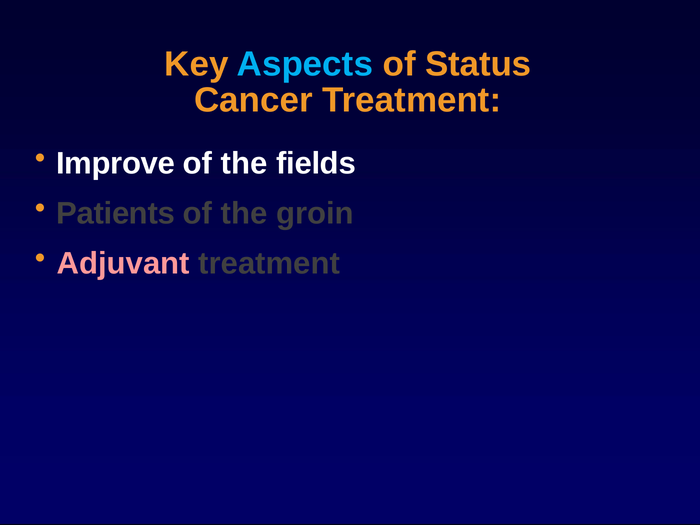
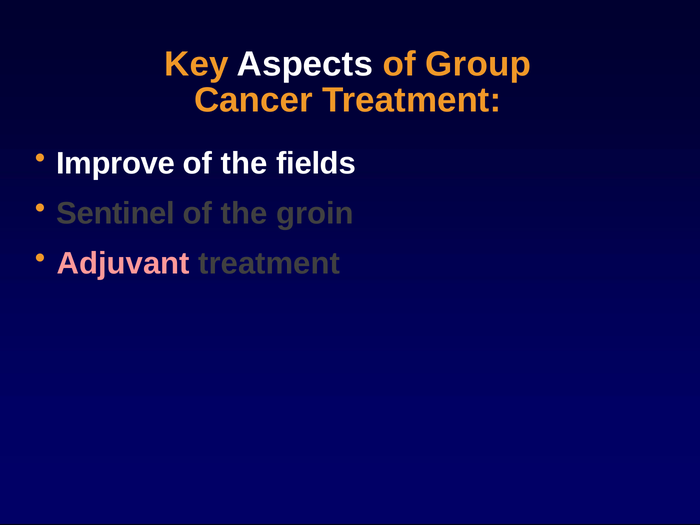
Aspects colour: light blue -> white
Status: Status -> Group
Patients: Patients -> Sentinel
